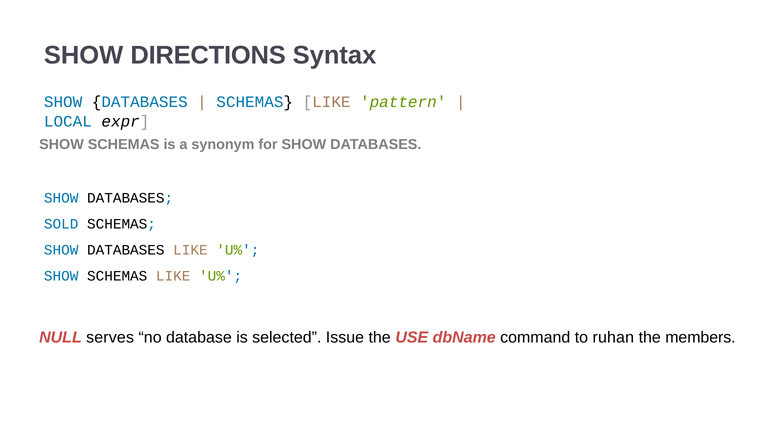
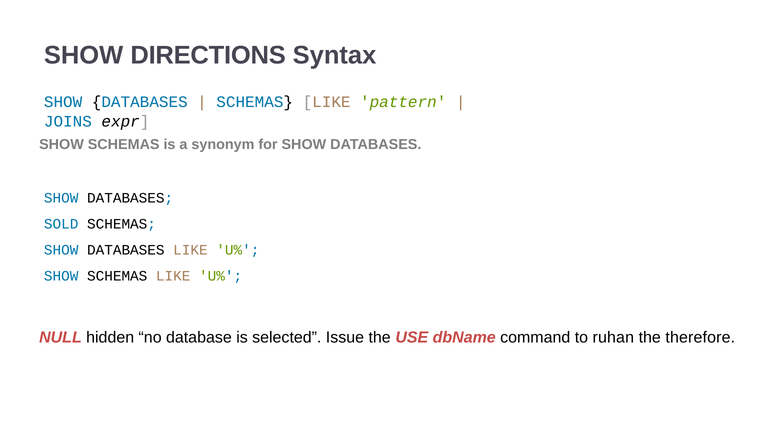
LOCAL: LOCAL -> JOINS
serves: serves -> hidden
members: members -> therefore
